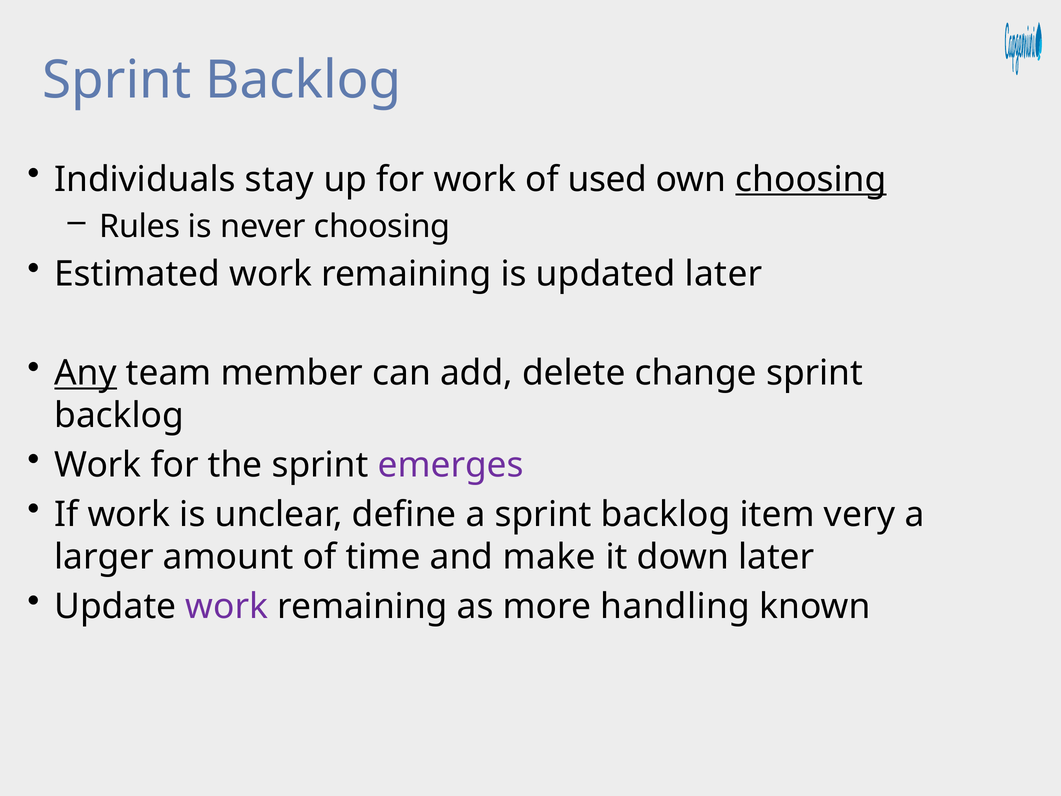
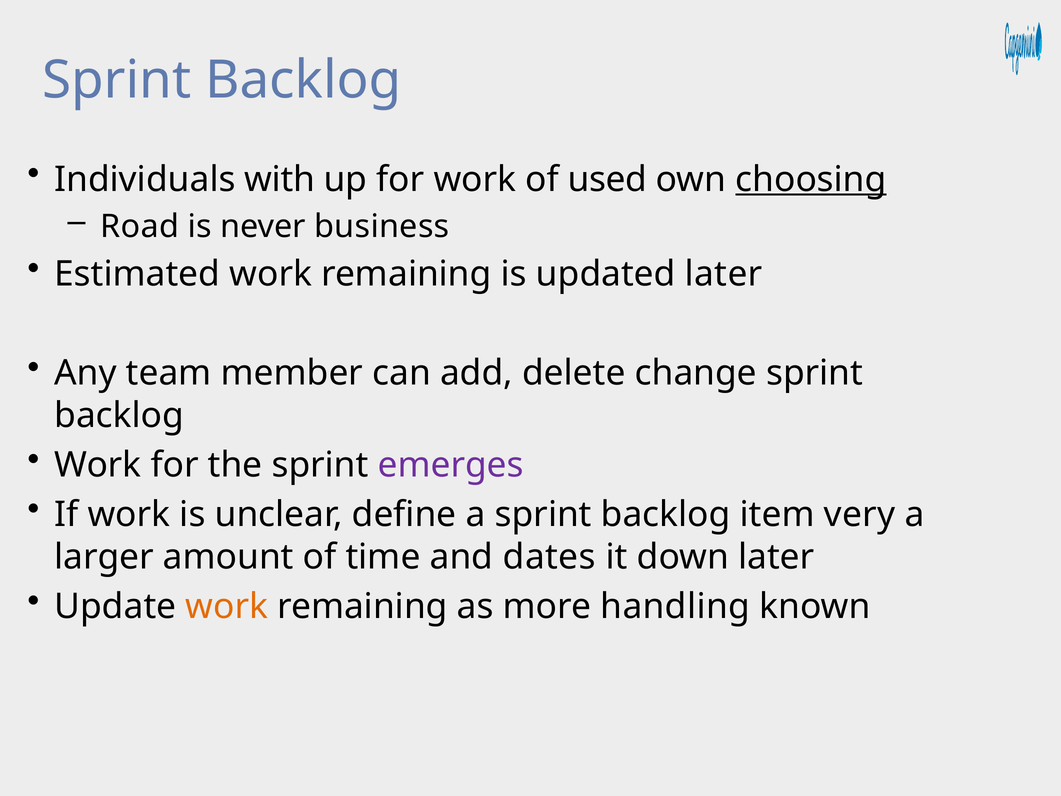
stay: stay -> with
Rules: Rules -> Road
never choosing: choosing -> business
Any underline: present -> none
make: make -> dates
work at (227, 607) colour: purple -> orange
